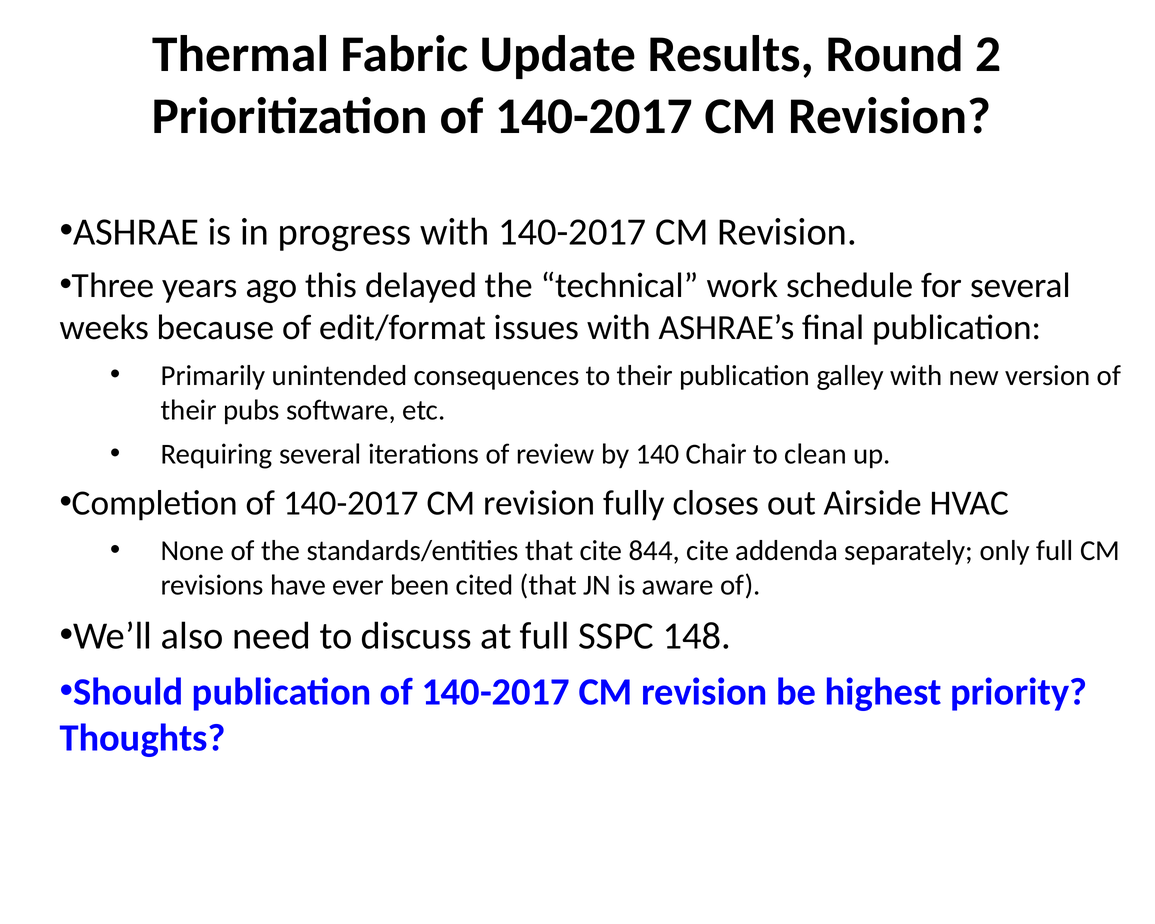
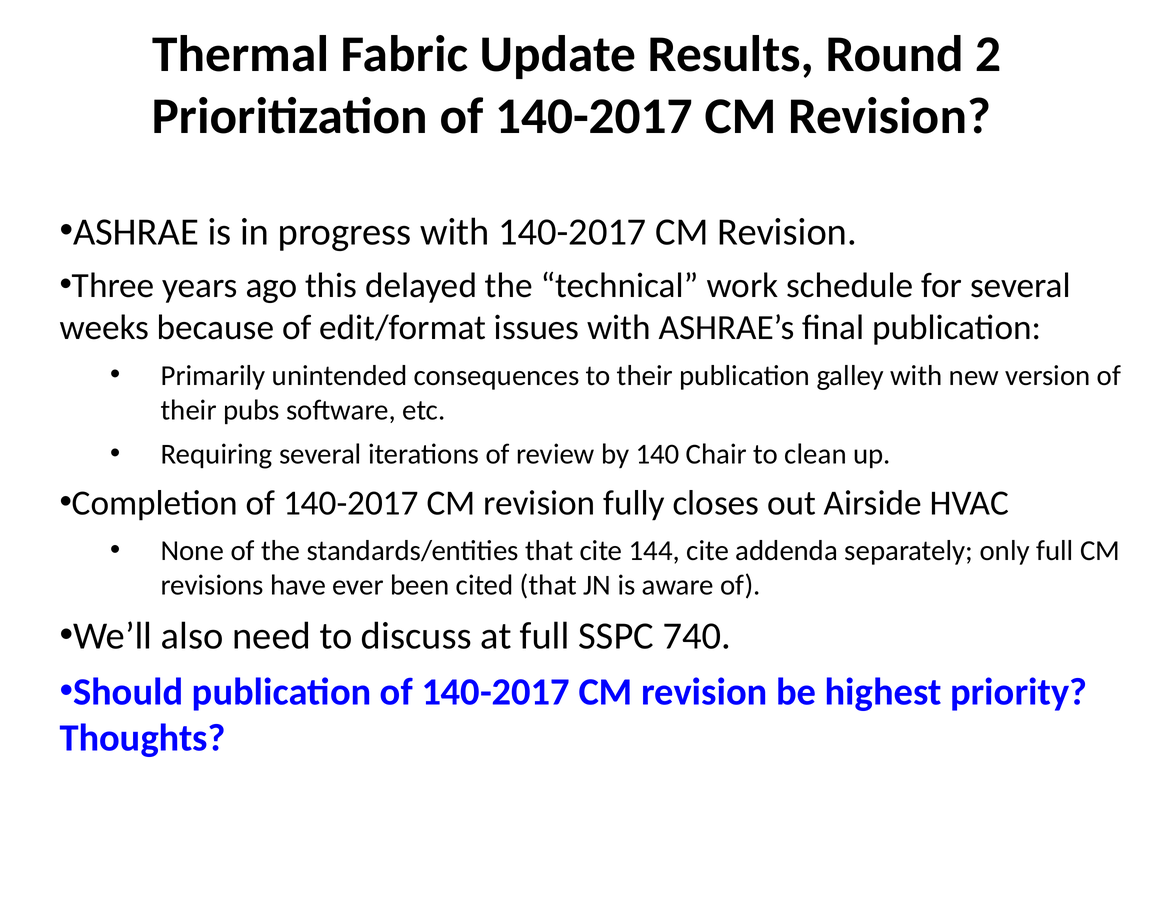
844: 844 -> 144
148: 148 -> 740
